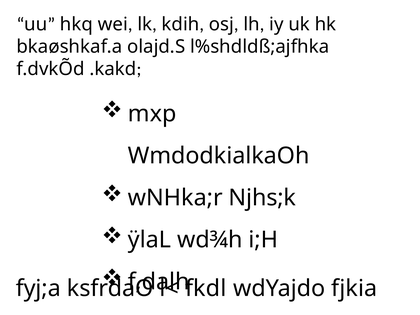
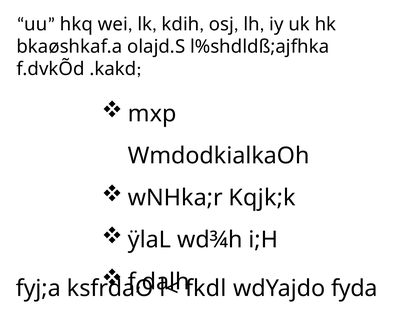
Njhs;k: Njhs;k -> Kqjk;k
fjkia: fjkia -> fyda
